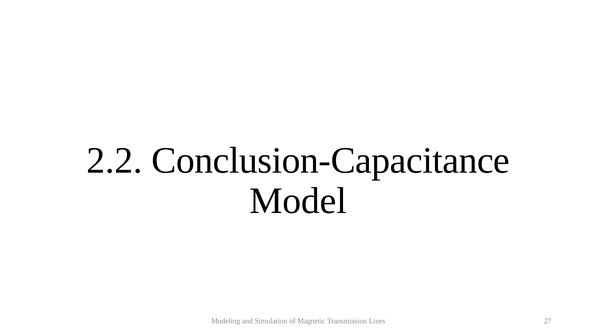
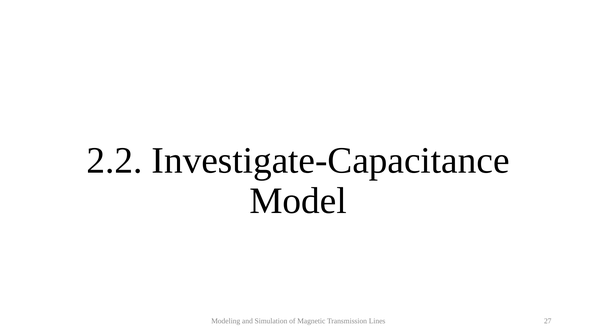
Conclusion-Capacitance: Conclusion-Capacitance -> Investigate-Capacitance
